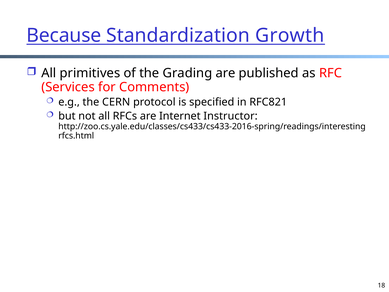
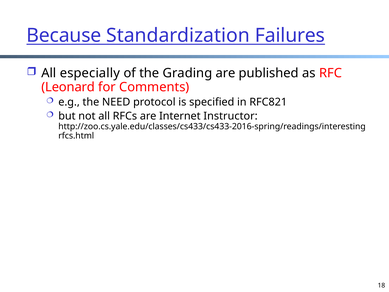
Growth: Growth -> Failures
primitives: primitives -> especially
Services: Services -> Leonard
CERN: CERN -> NEED
